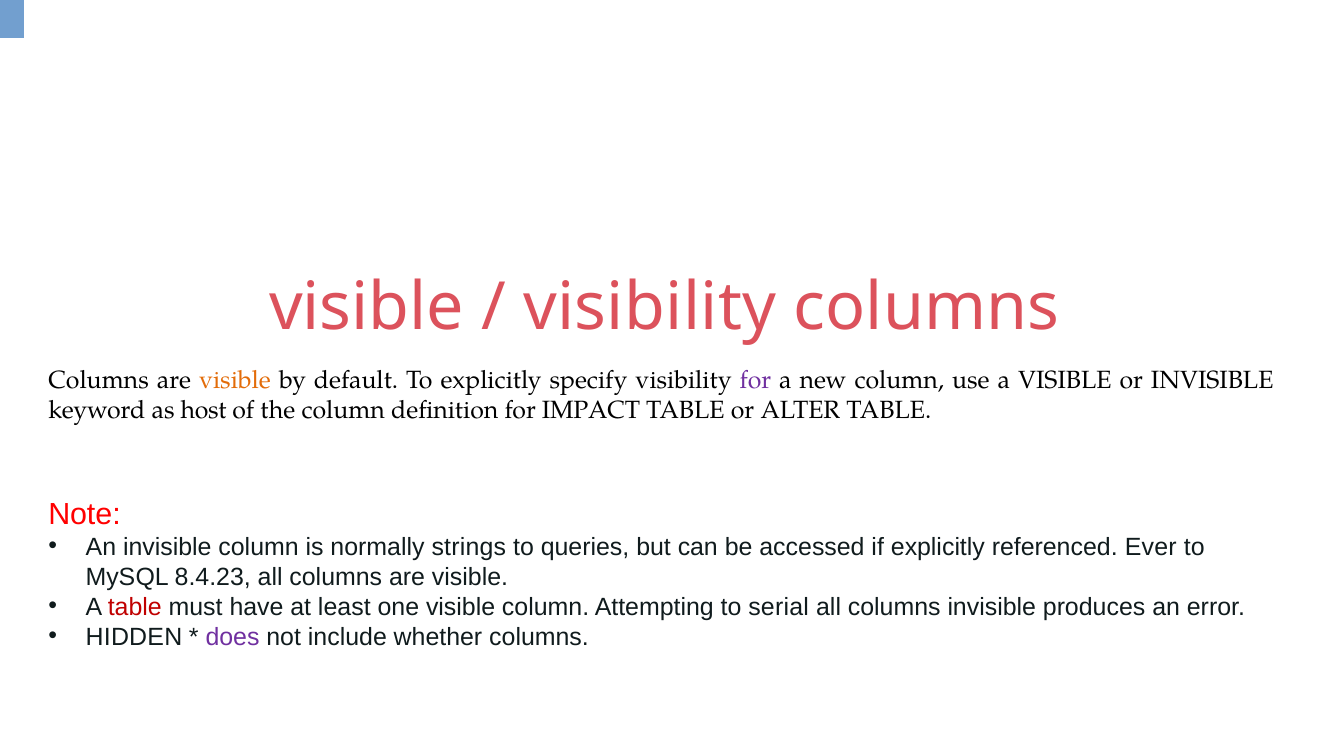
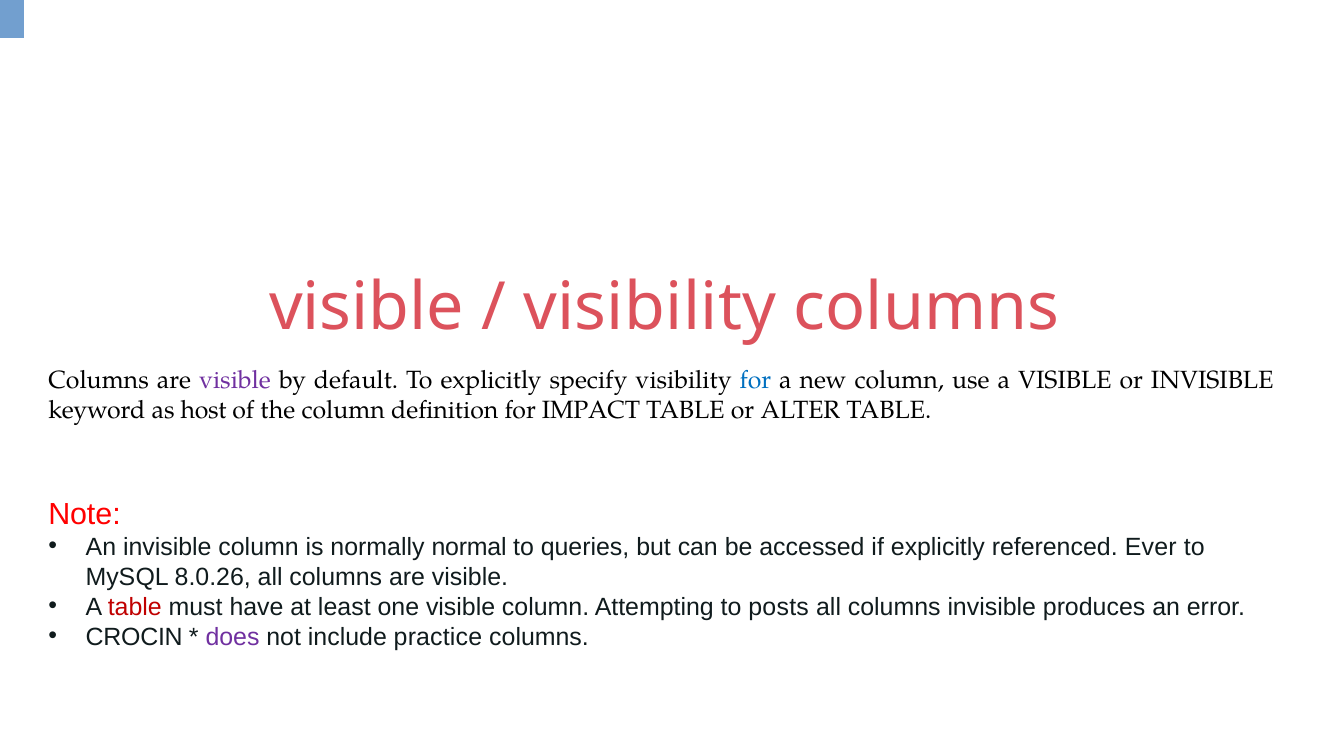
visible at (235, 380) colour: orange -> purple
for at (755, 380) colour: purple -> blue
strings: strings -> normal
8.4.23: 8.4.23 -> 8.0.26
serial: serial -> posts
HIDDEN: HIDDEN -> CROCIN
whether: whether -> practice
